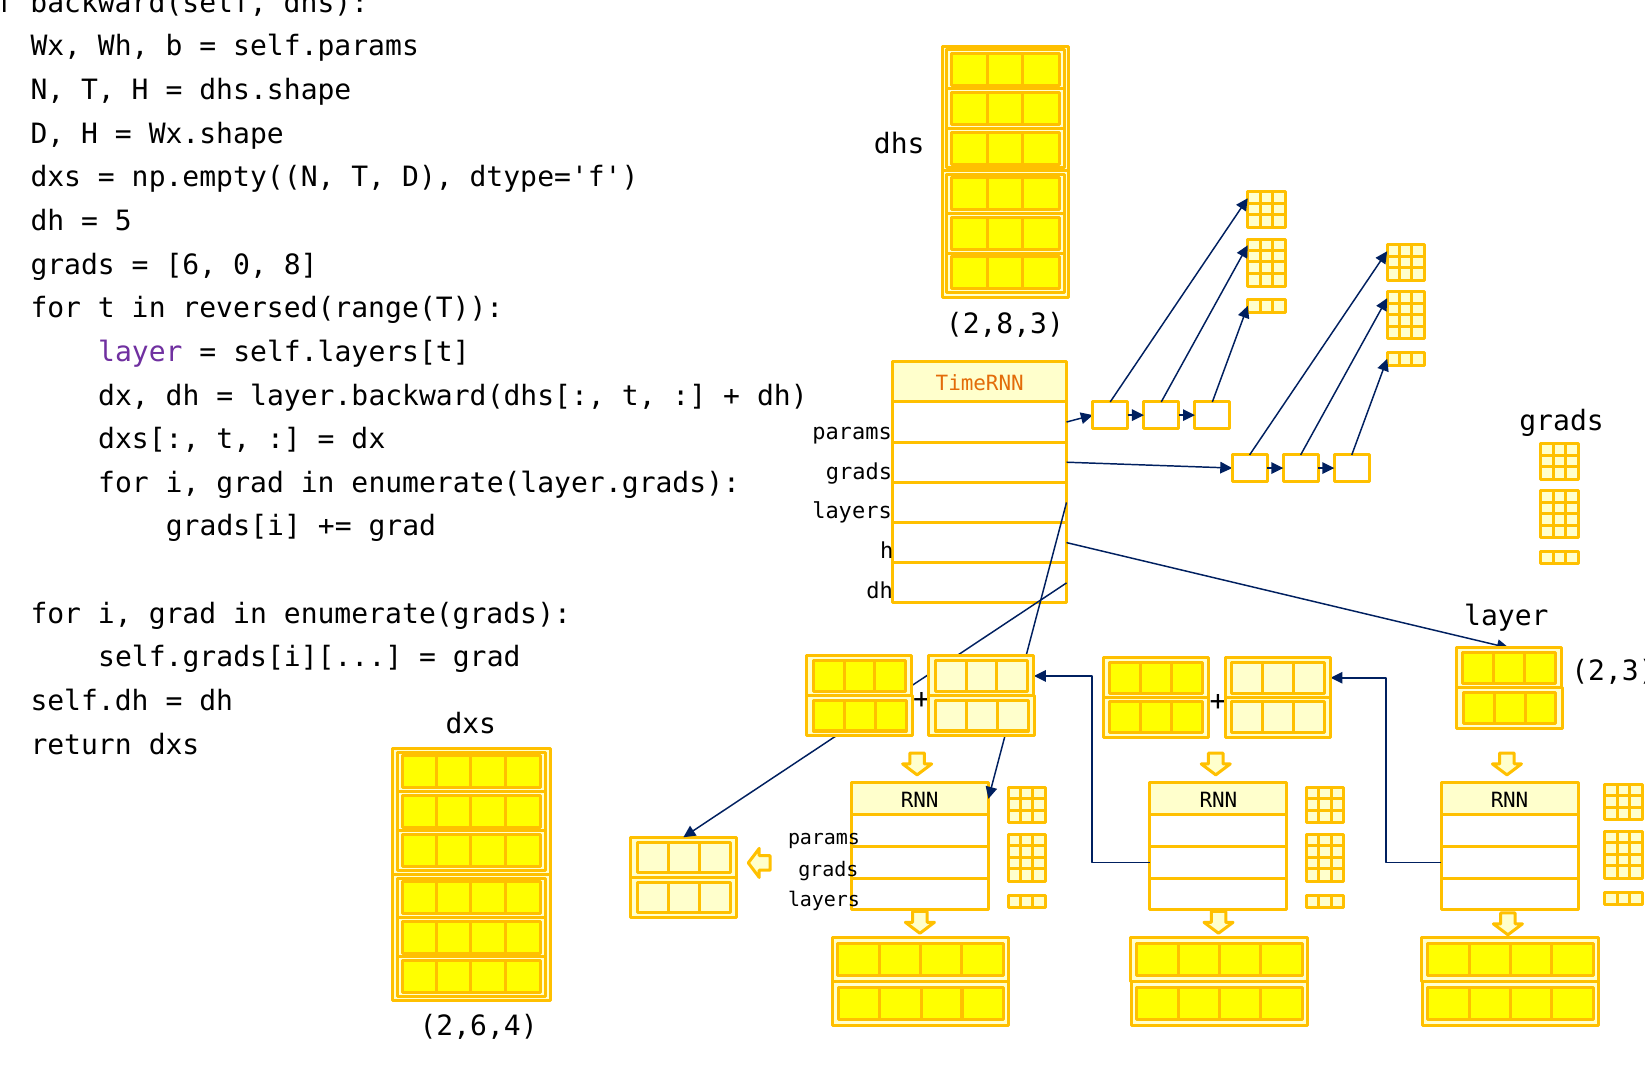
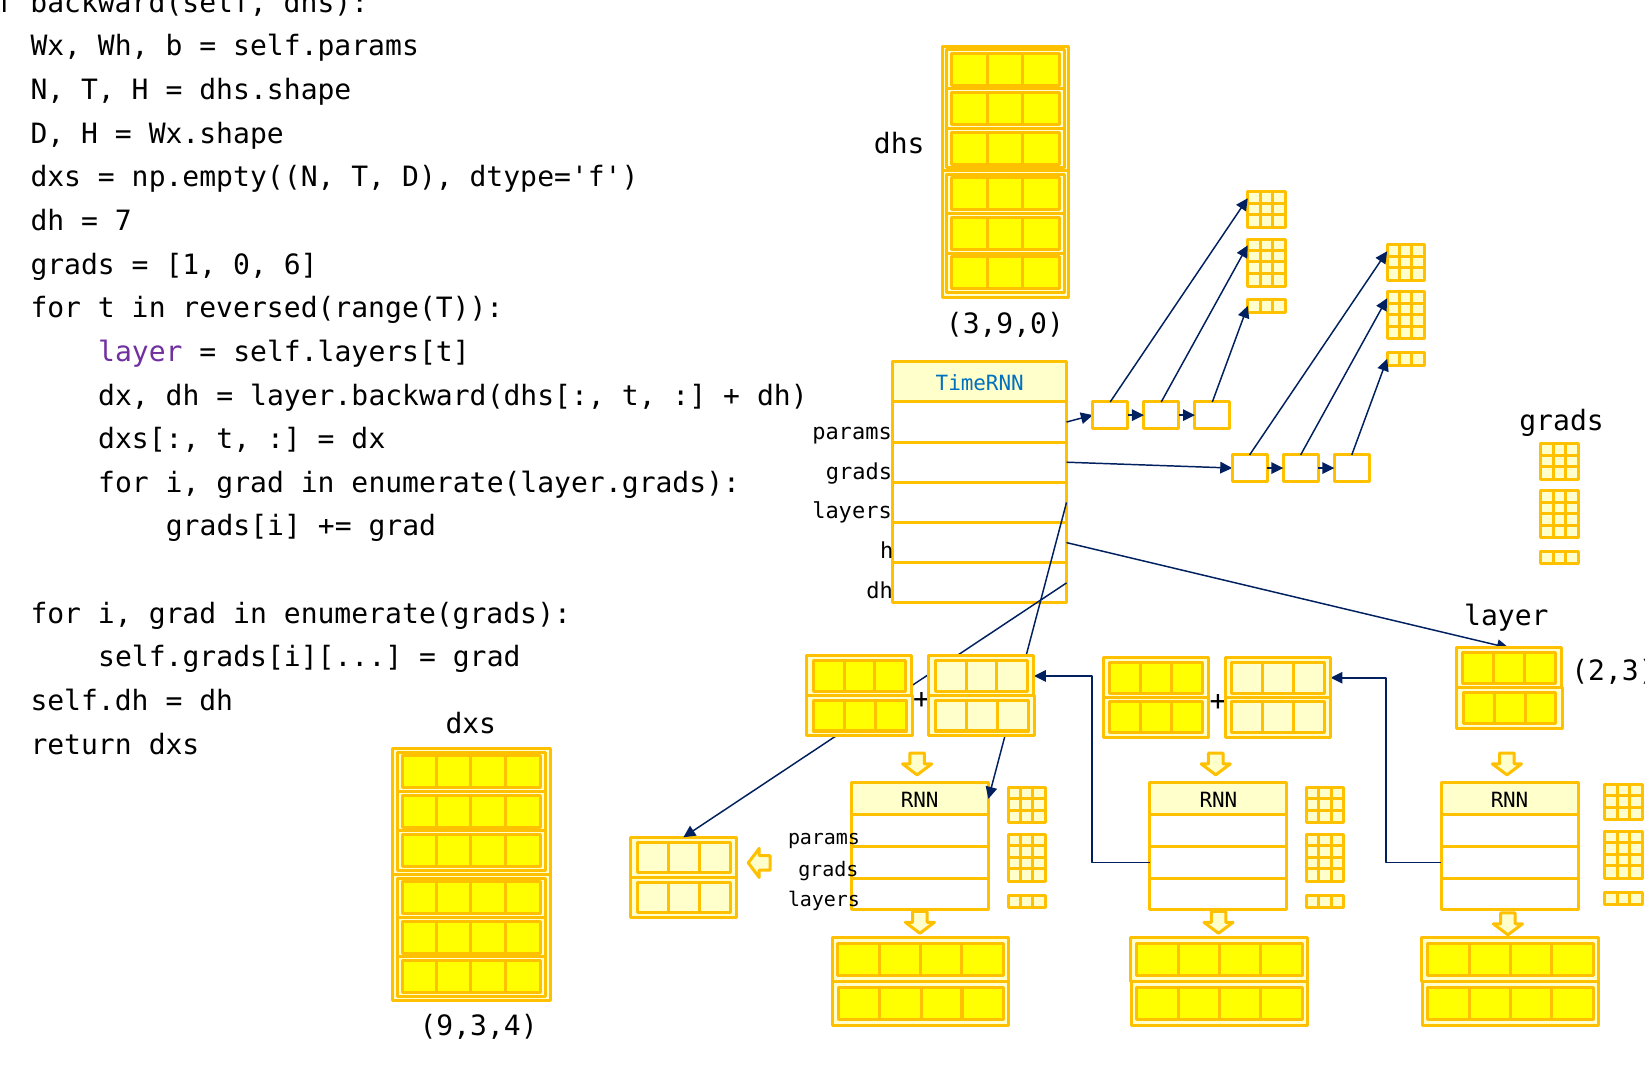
5: 5 -> 7
6: 6 -> 1
8: 8 -> 6
2,8,3: 2,8,3 -> 3,9,0
TimeRNN colour: orange -> blue
2,6,4: 2,6,4 -> 9,3,4
